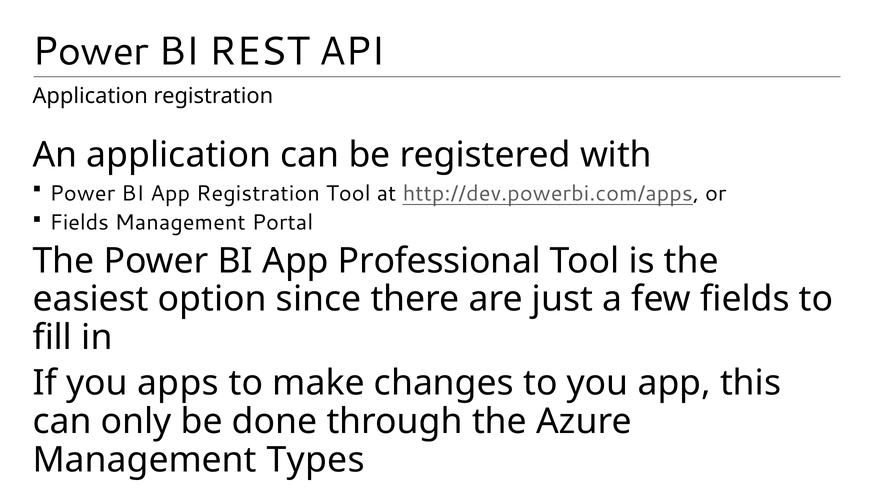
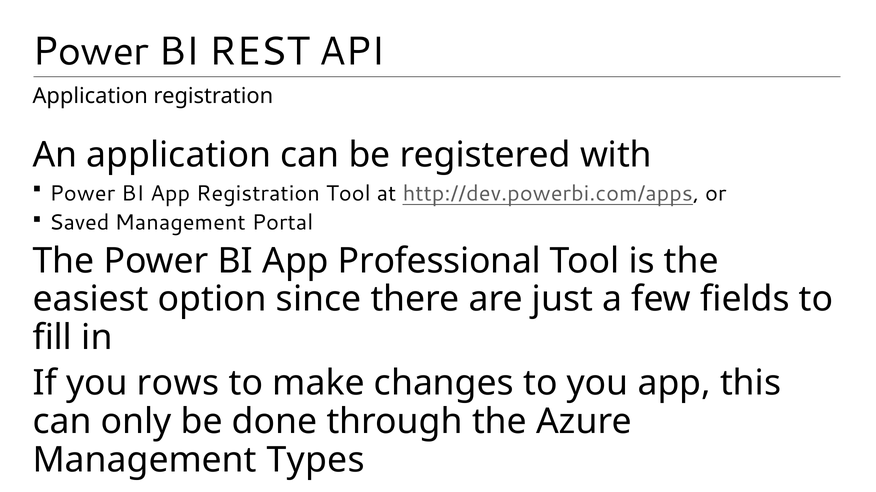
Fields at (79, 223): Fields -> Saved
apps: apps -> rows
